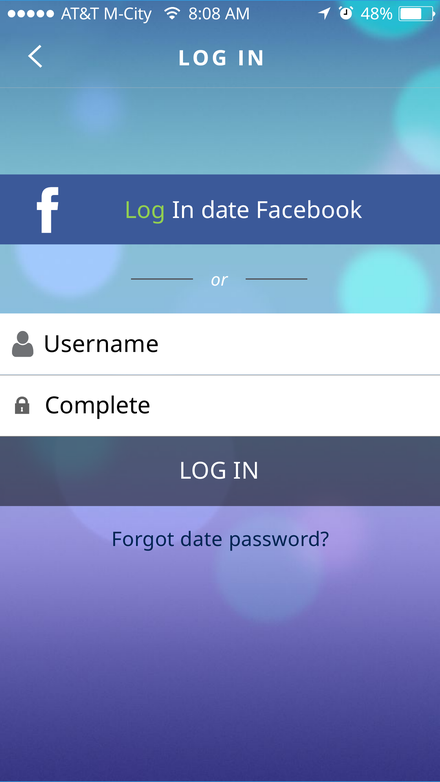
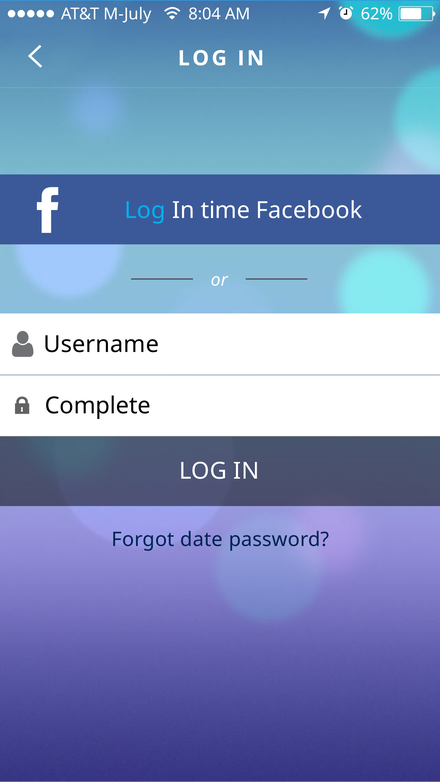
M-City: M-City -> M-July
8:08: 8:08 -> 8:04
48%: 48% -> 62%
Log at (145, 211) colour: light green -> light blue
In date: date -> time
